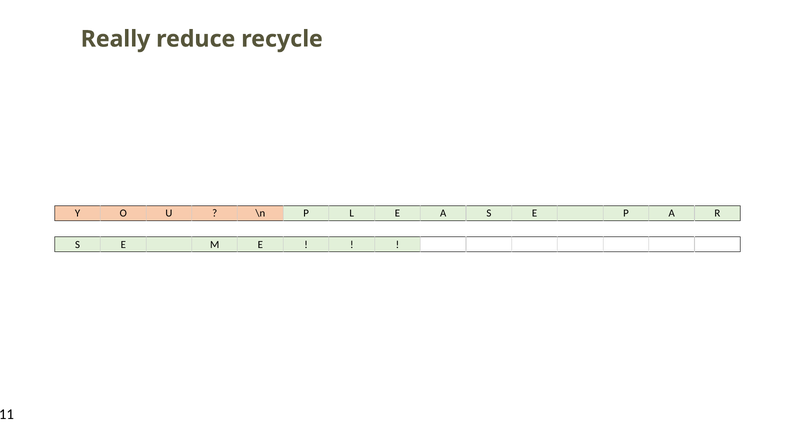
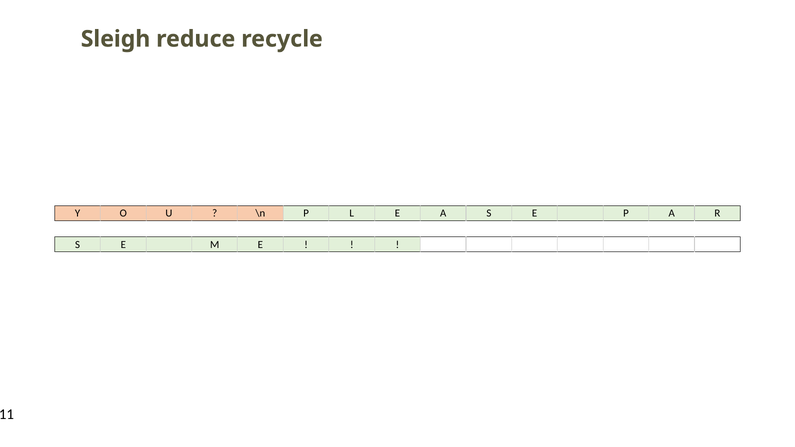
Really: Really -> Sleigh
